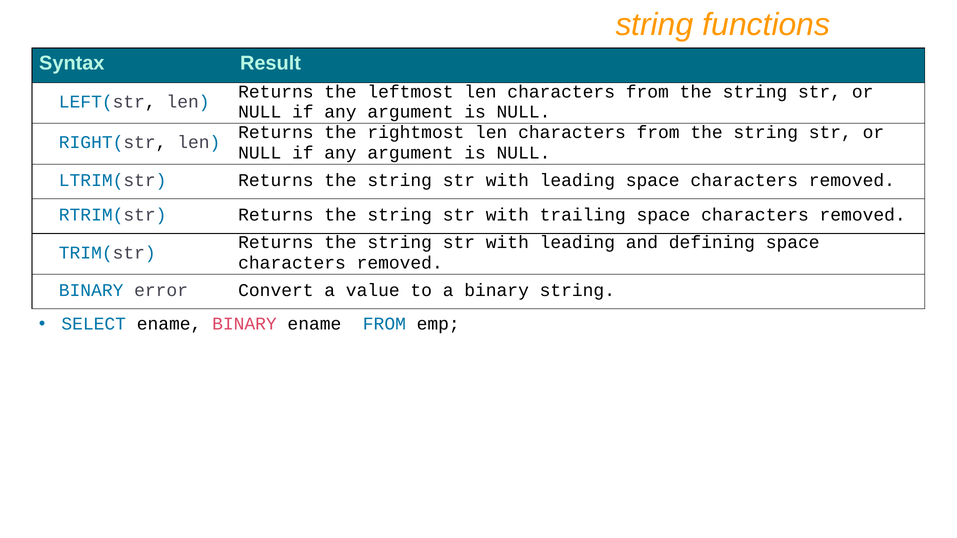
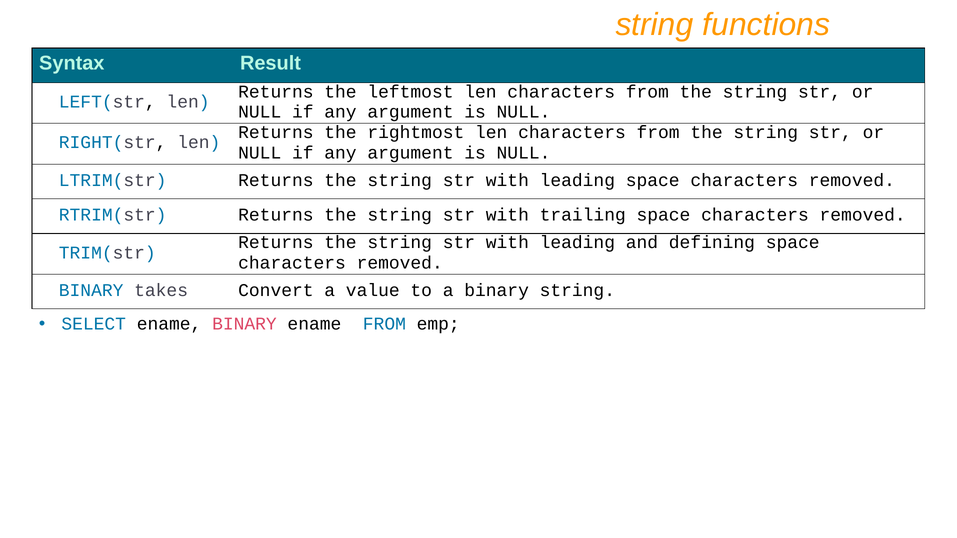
error: error -> takes
